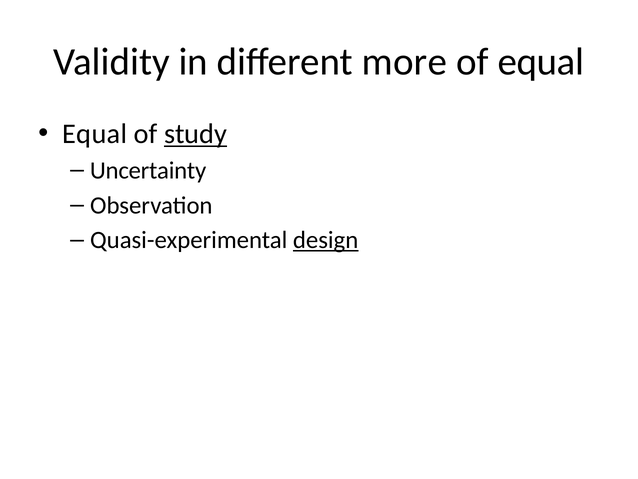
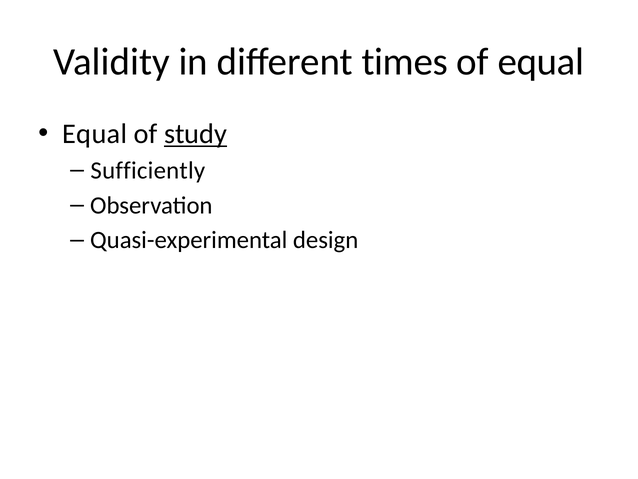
more: more -> times
Uncertainty: Uncertainty -> Sufficiently
design underline: present -> none
